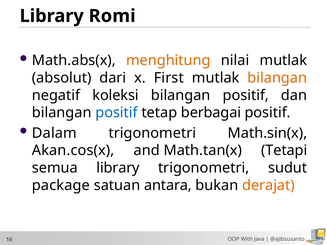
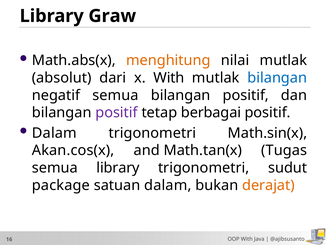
Romi: Romi -> Graw
x First: First -> With
bilangan at (277, 78) colour: orange -> blue
negatif koleksi: koleksi -> semua
positif at (117, 113) colour: blue -> purple
Tetapi: Tetapi -> Tugas
satuan antara: antara -> dalam
